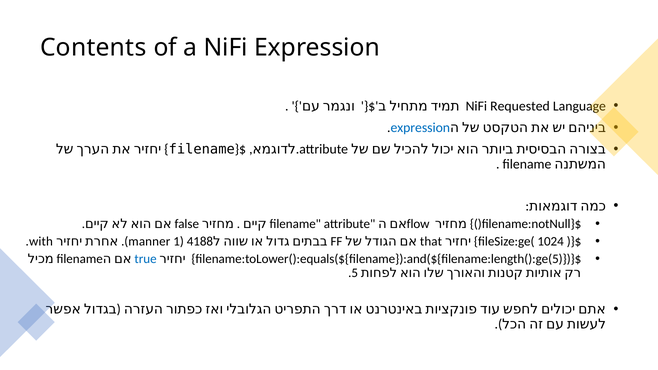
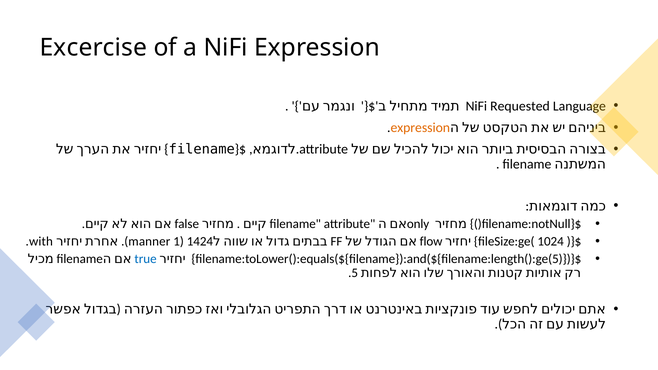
Contents: Contents -> Excercise
expression at (420, 128) colour: blue -> orange
flow: flow -> only
4188: 4188 -> 1424
that: that -> flow
